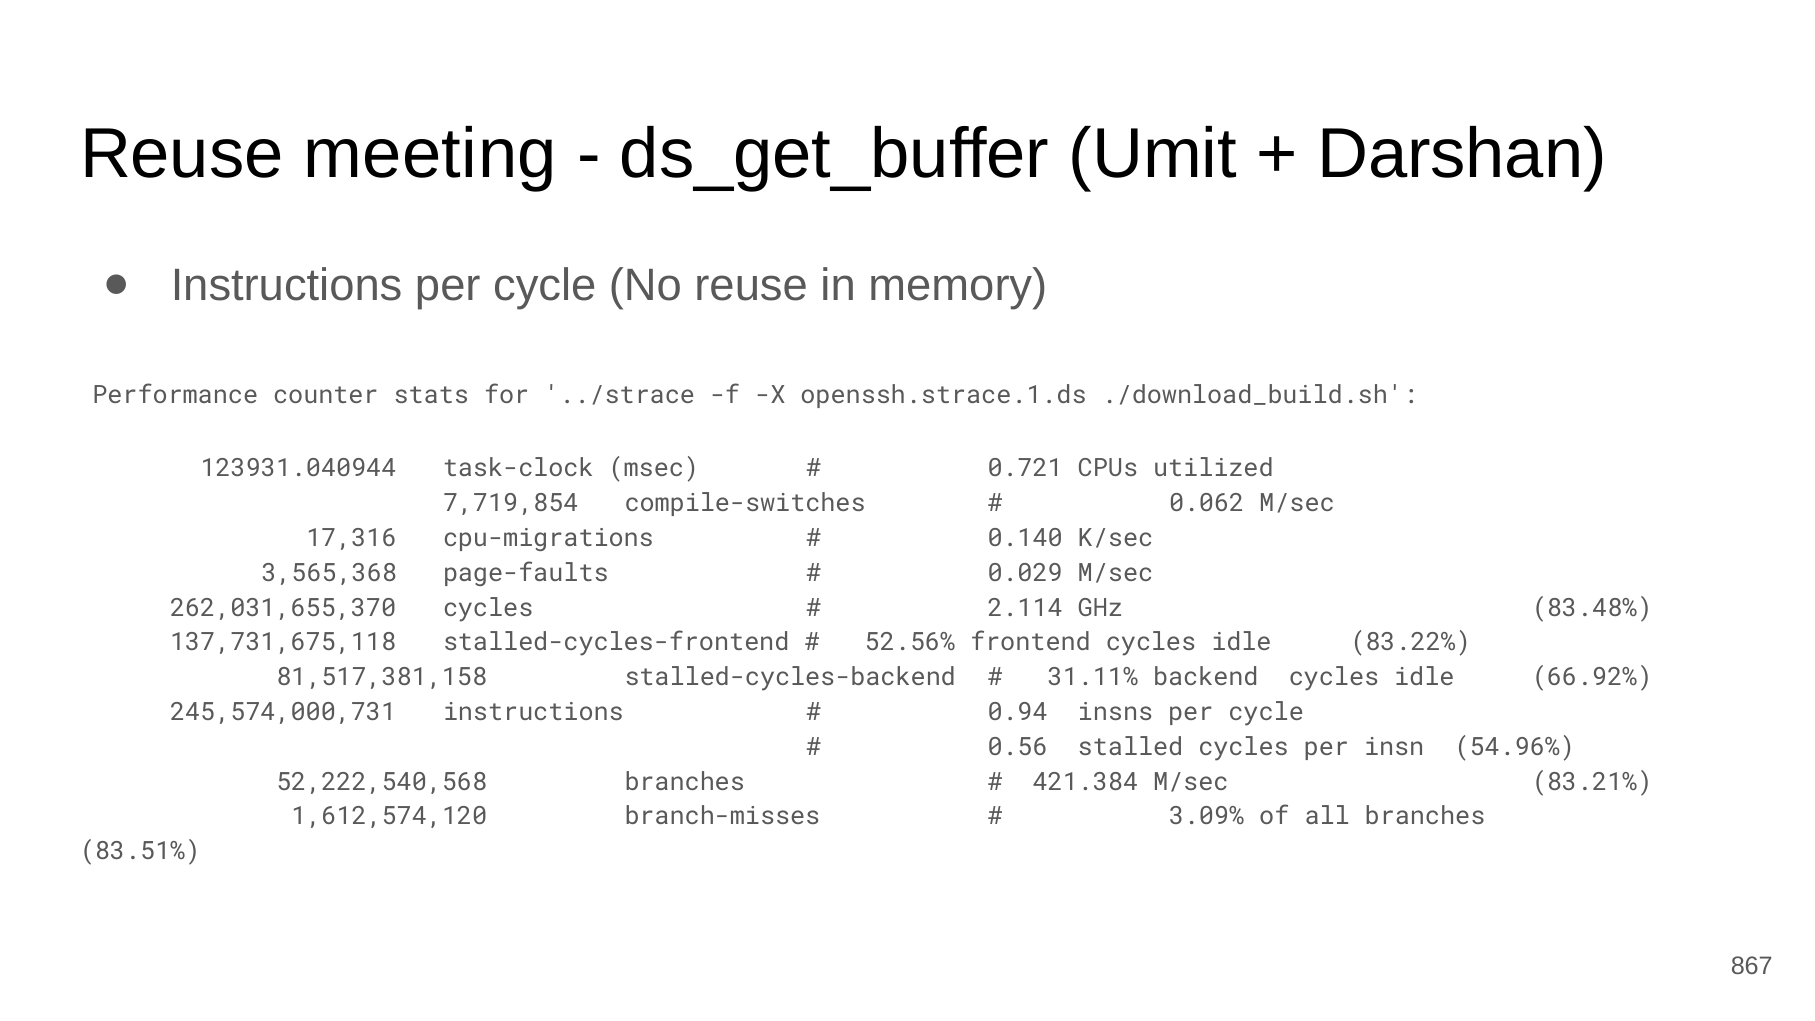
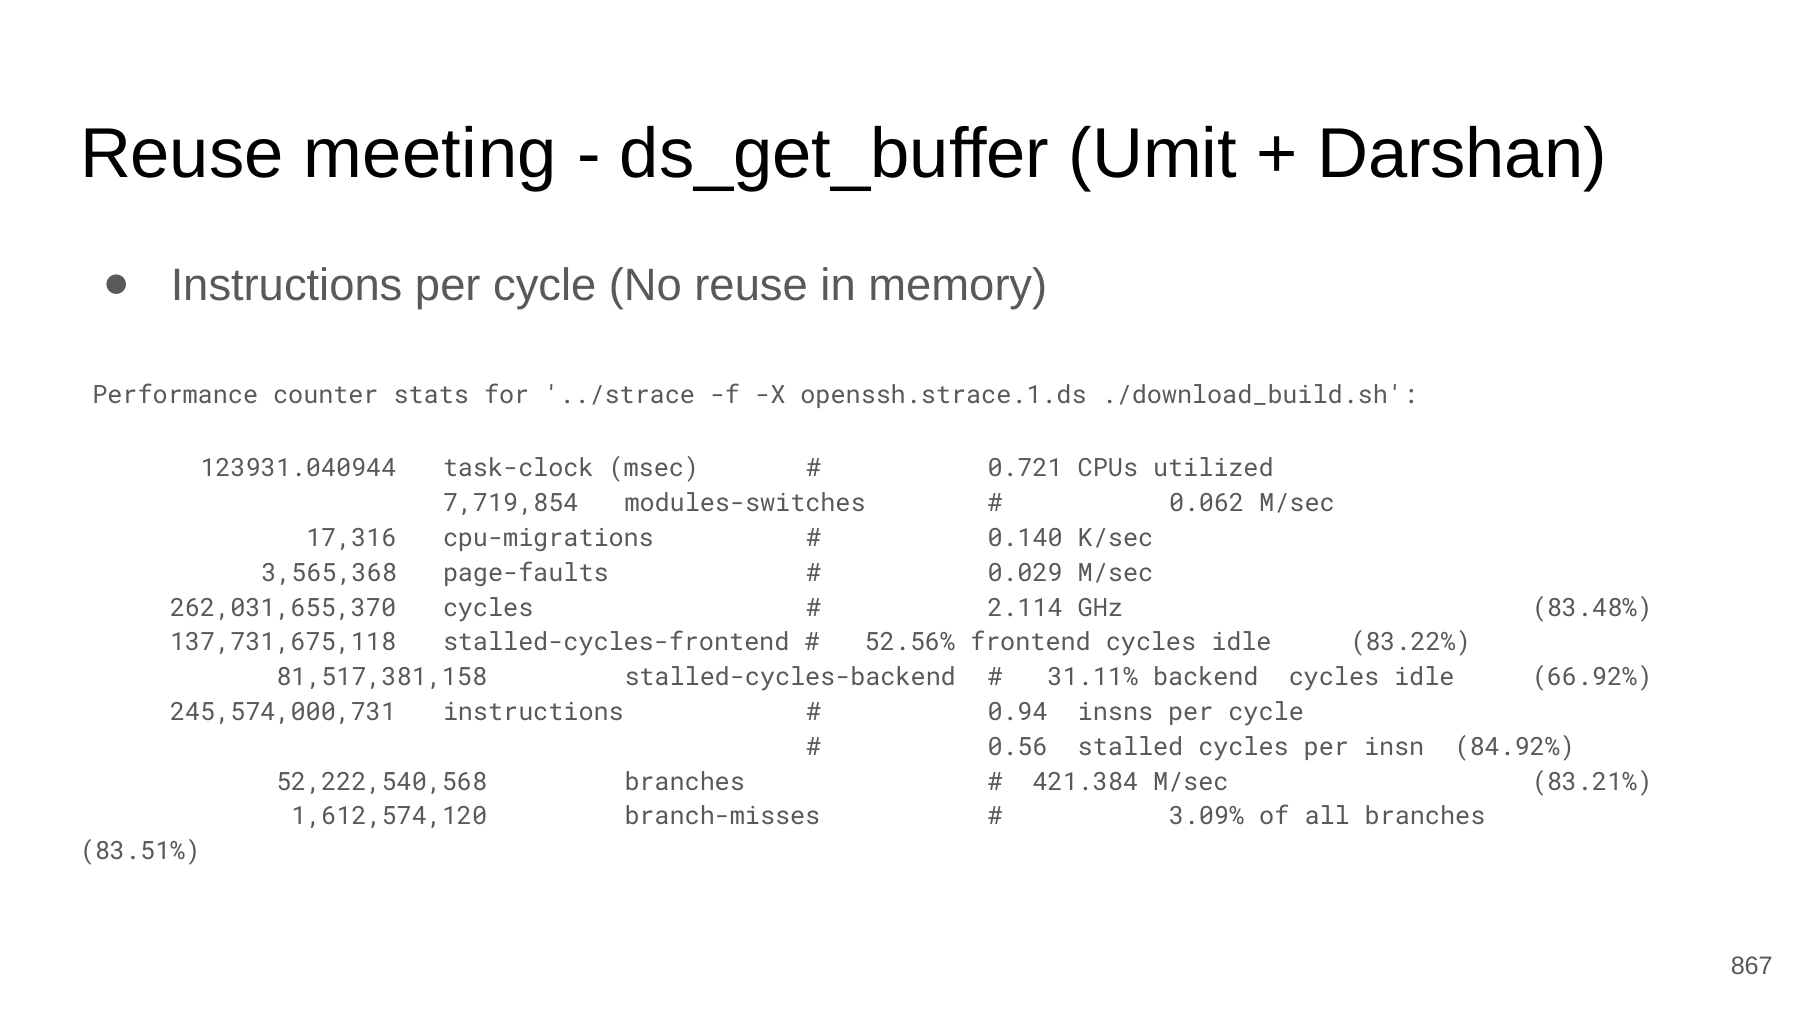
compile-switches: compile-switches -> modules-switches
54.96%: 54.96% -> 84.92%
